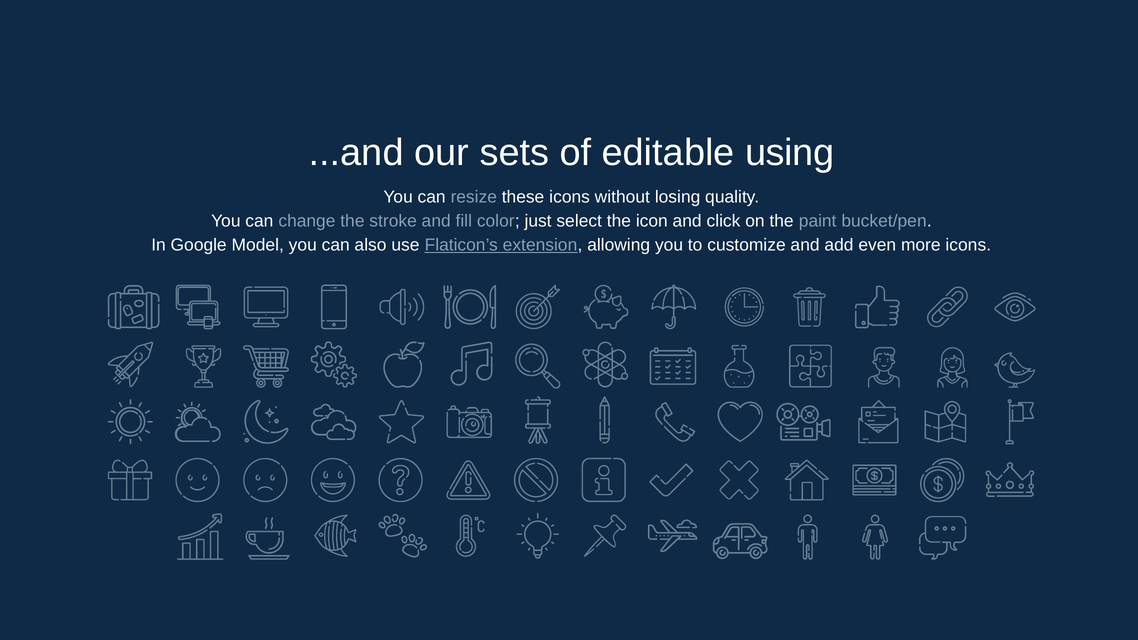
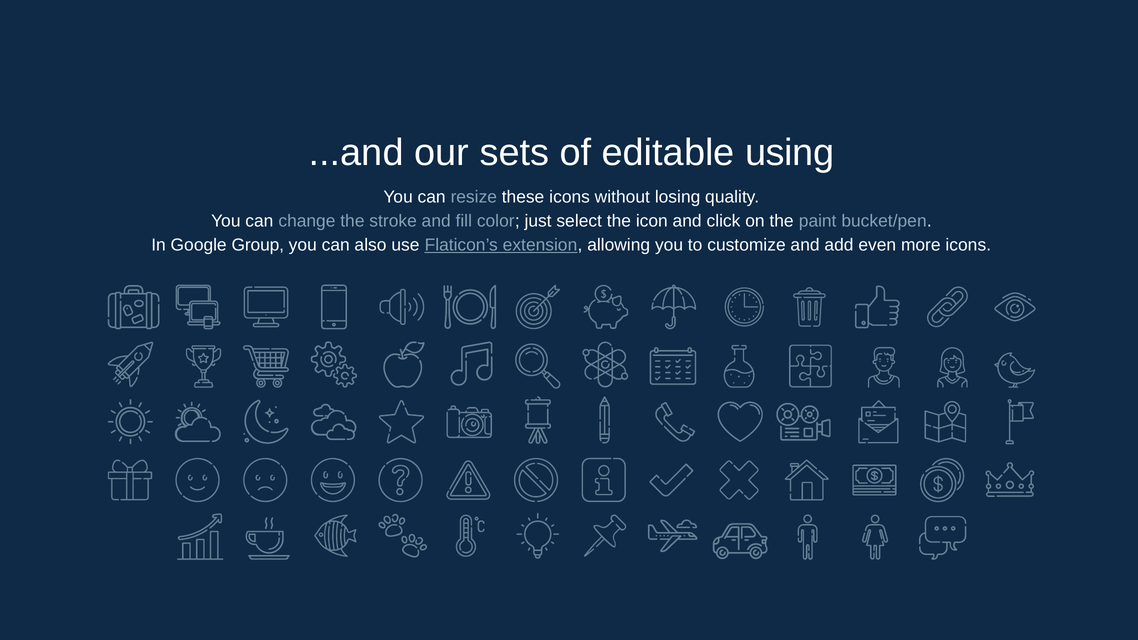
Model: Model -> Group
